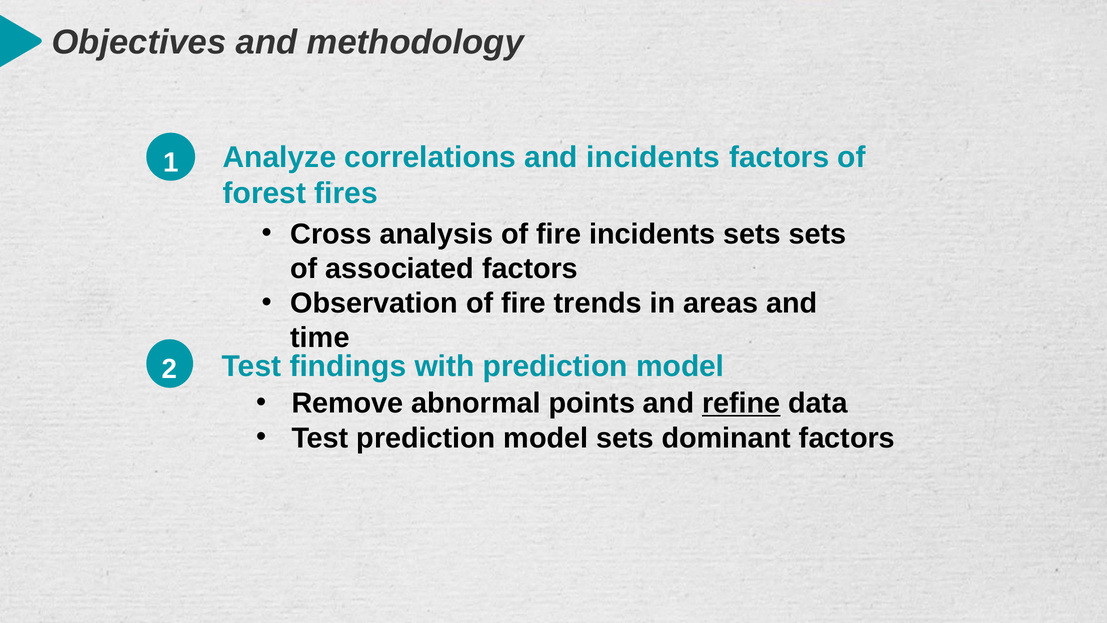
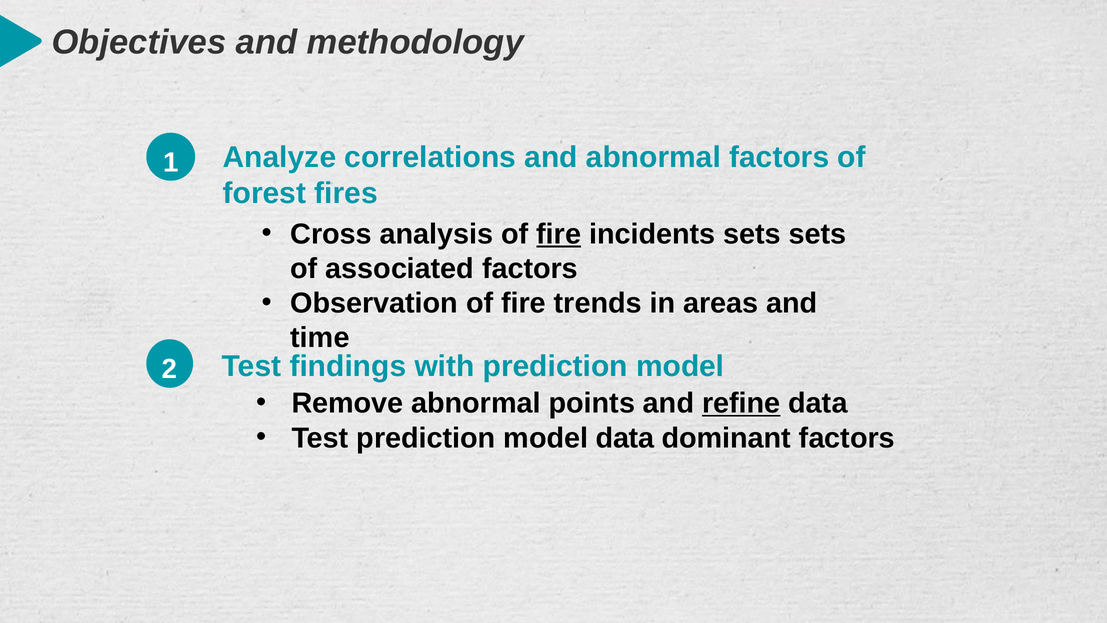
and incidents: incidents -> abnormal
fire at (559, 234) underline: none -> present
model sets: sets -> data
